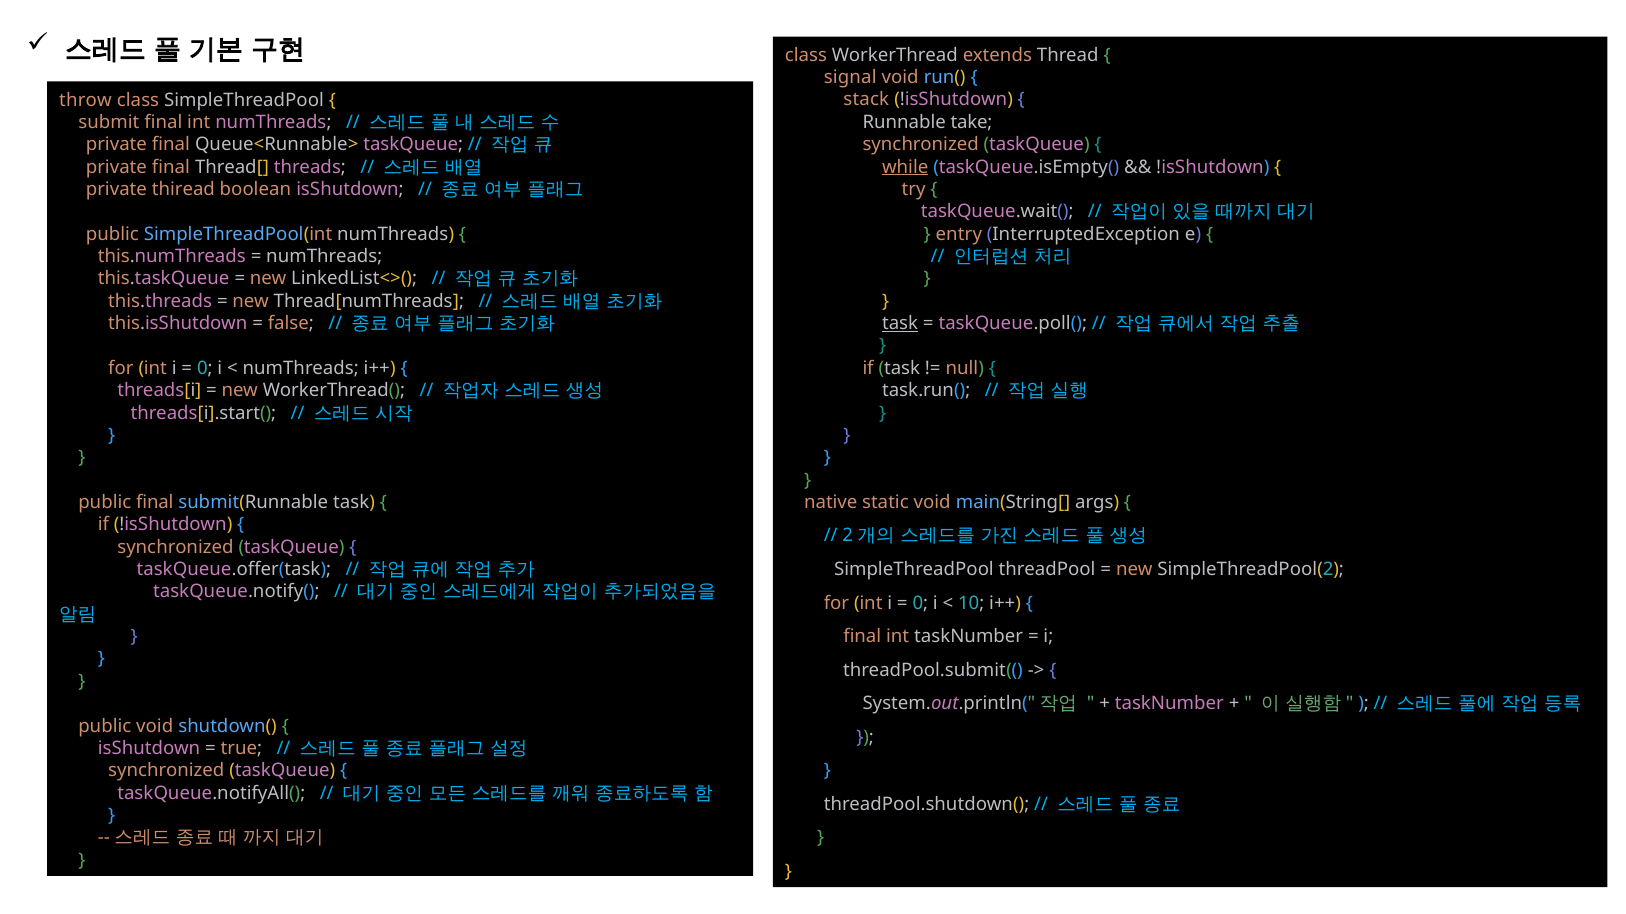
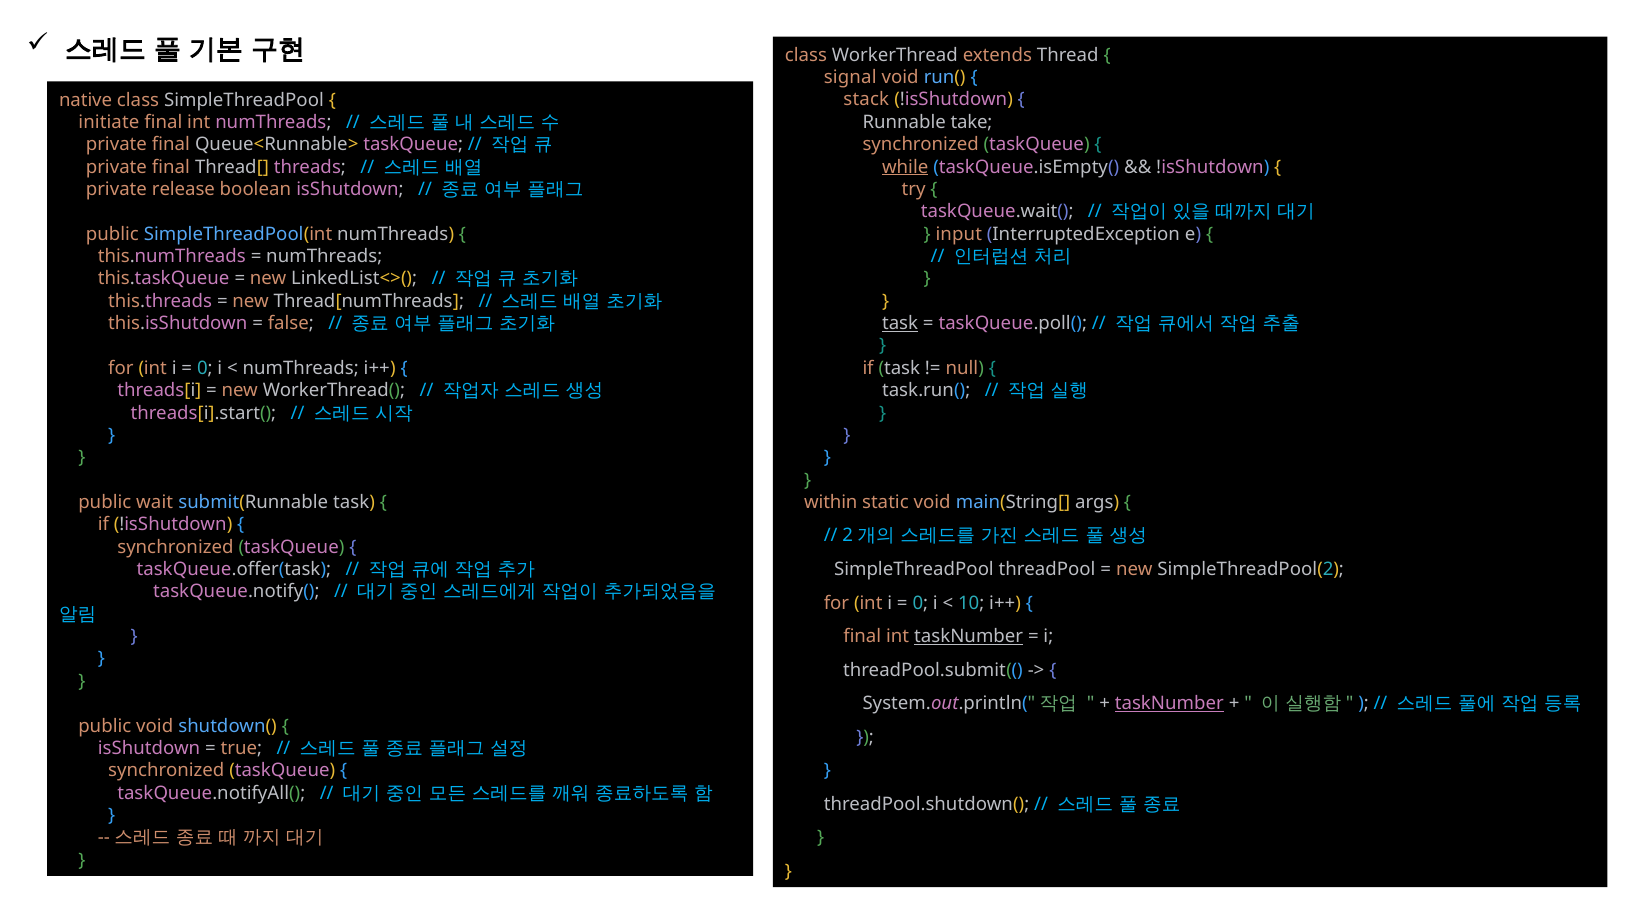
throw: throw -> native
submit: submit -> initiate
thiread: thiread -> release
entry: entry -> input
native: native -> within
public final: final -> wait
taskNumber at (969, 637) underline: none -> present
taskNumber at (1169, 704) underline: none -> present
